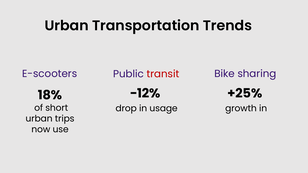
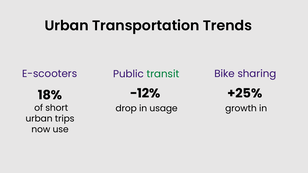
transit colour: red -> green
